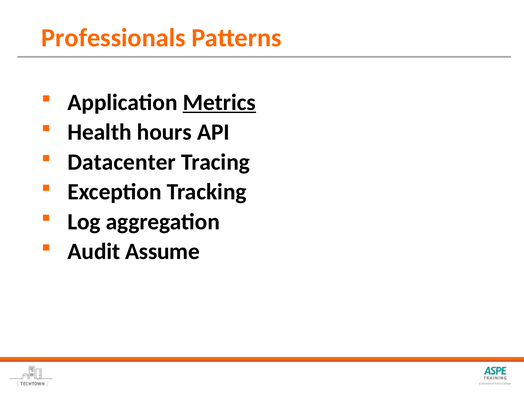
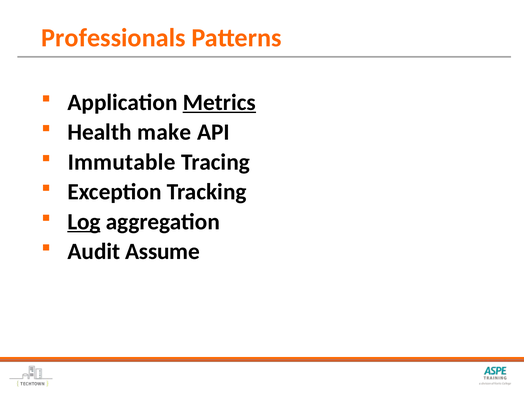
hours: hours -> make
Datacenter: Datacenter -> Immutable
Log underline: none -> present
